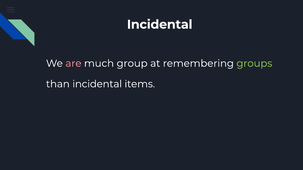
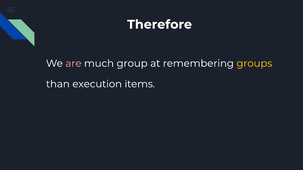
Incidental at (160, 25): Incidental -> Therefore
groups colour: light green -> yellow
than incidental: incidental -> execution
